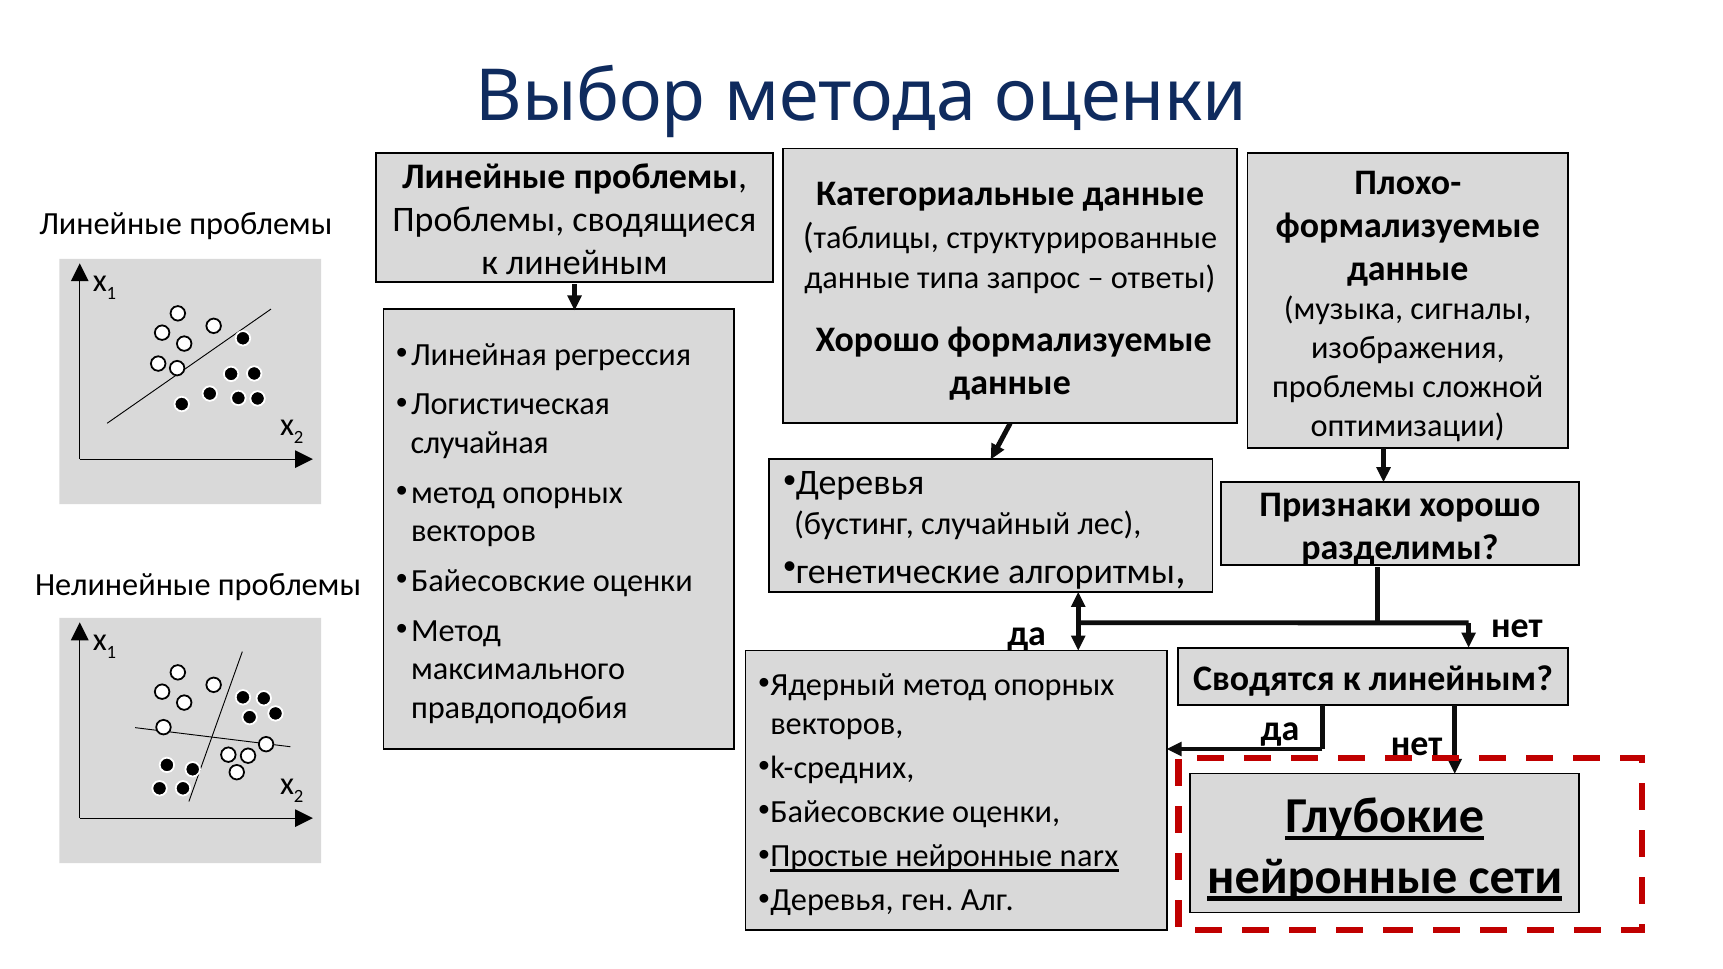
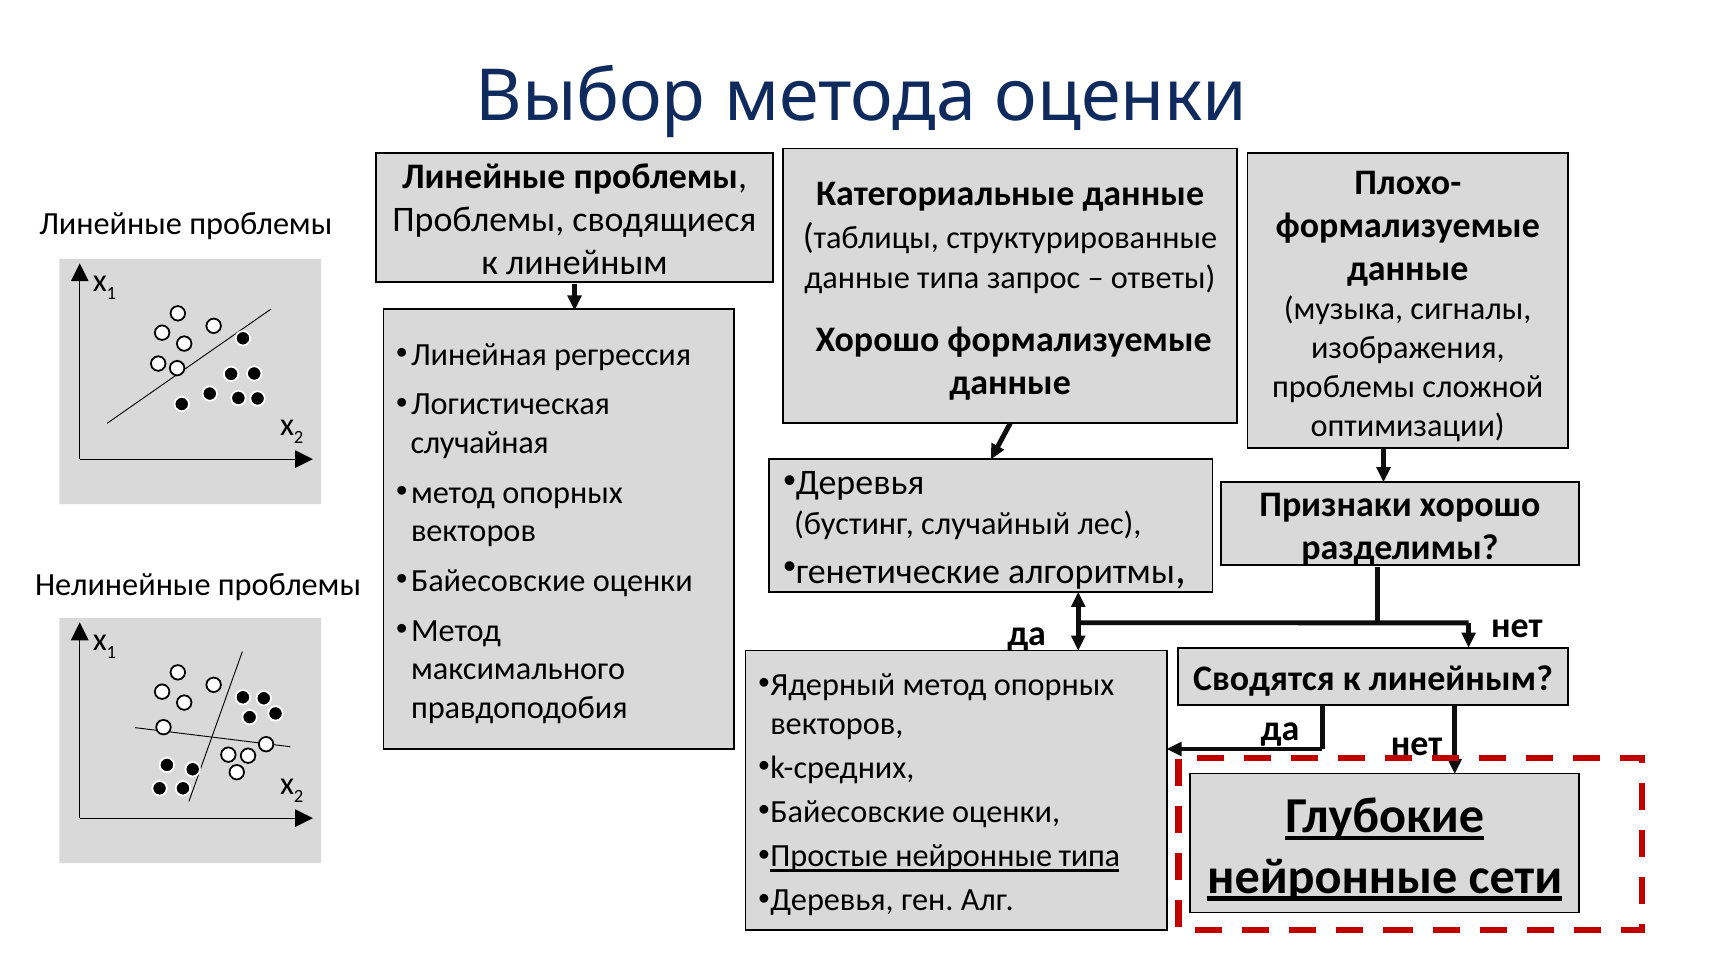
нейронные narx: narx -> типа
